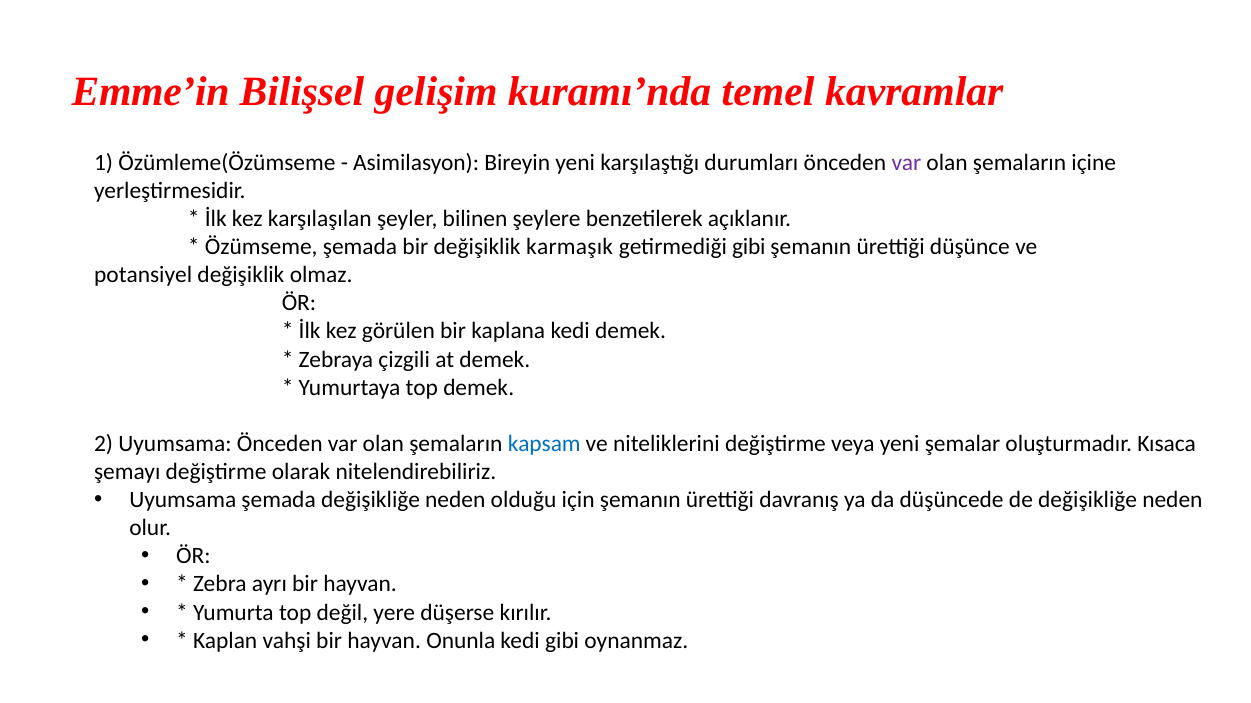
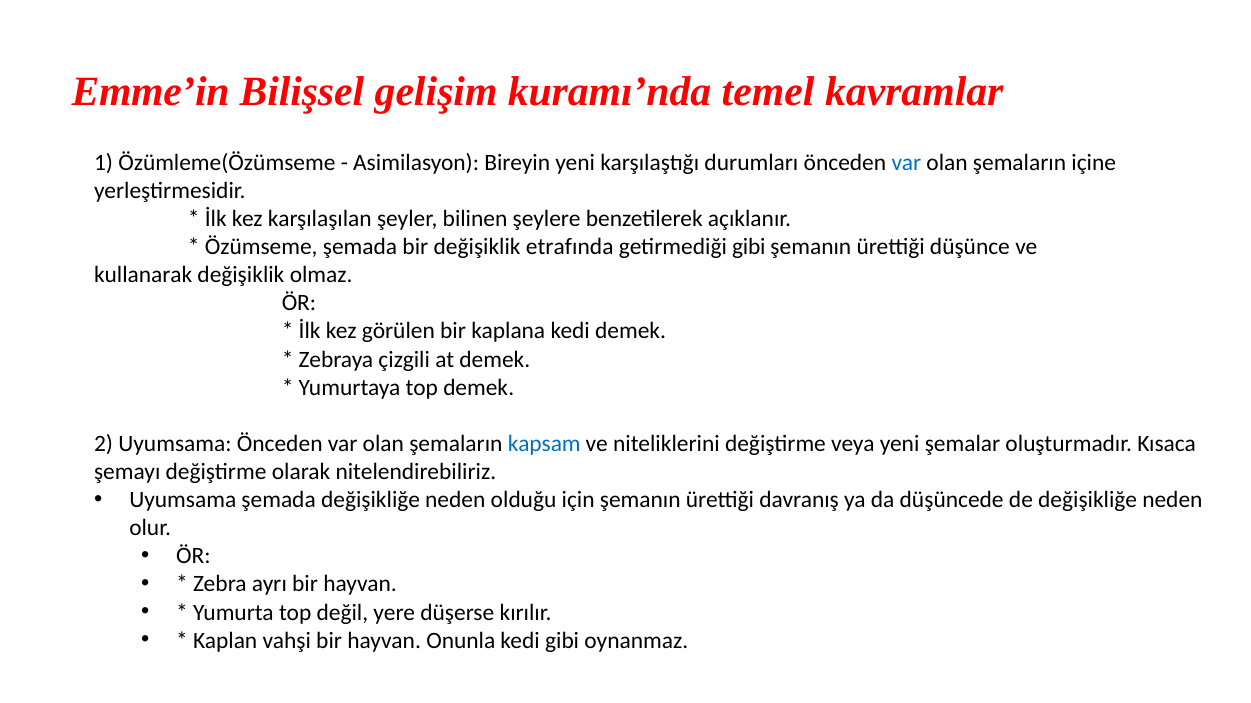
var at (906, 163) colour: purple -> blue
karmaşık: karmaşık -> etrafında
potansiyel: potansiyel -> kullanarak
